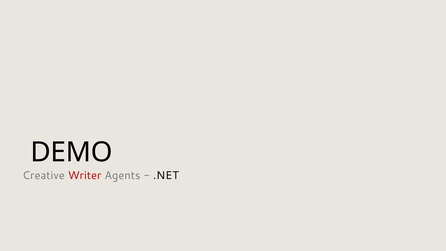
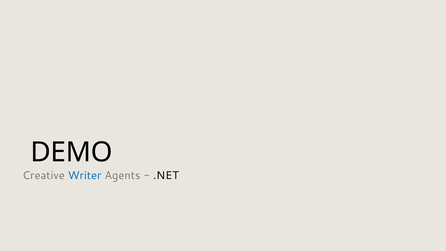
Writer colour: red -> blue
